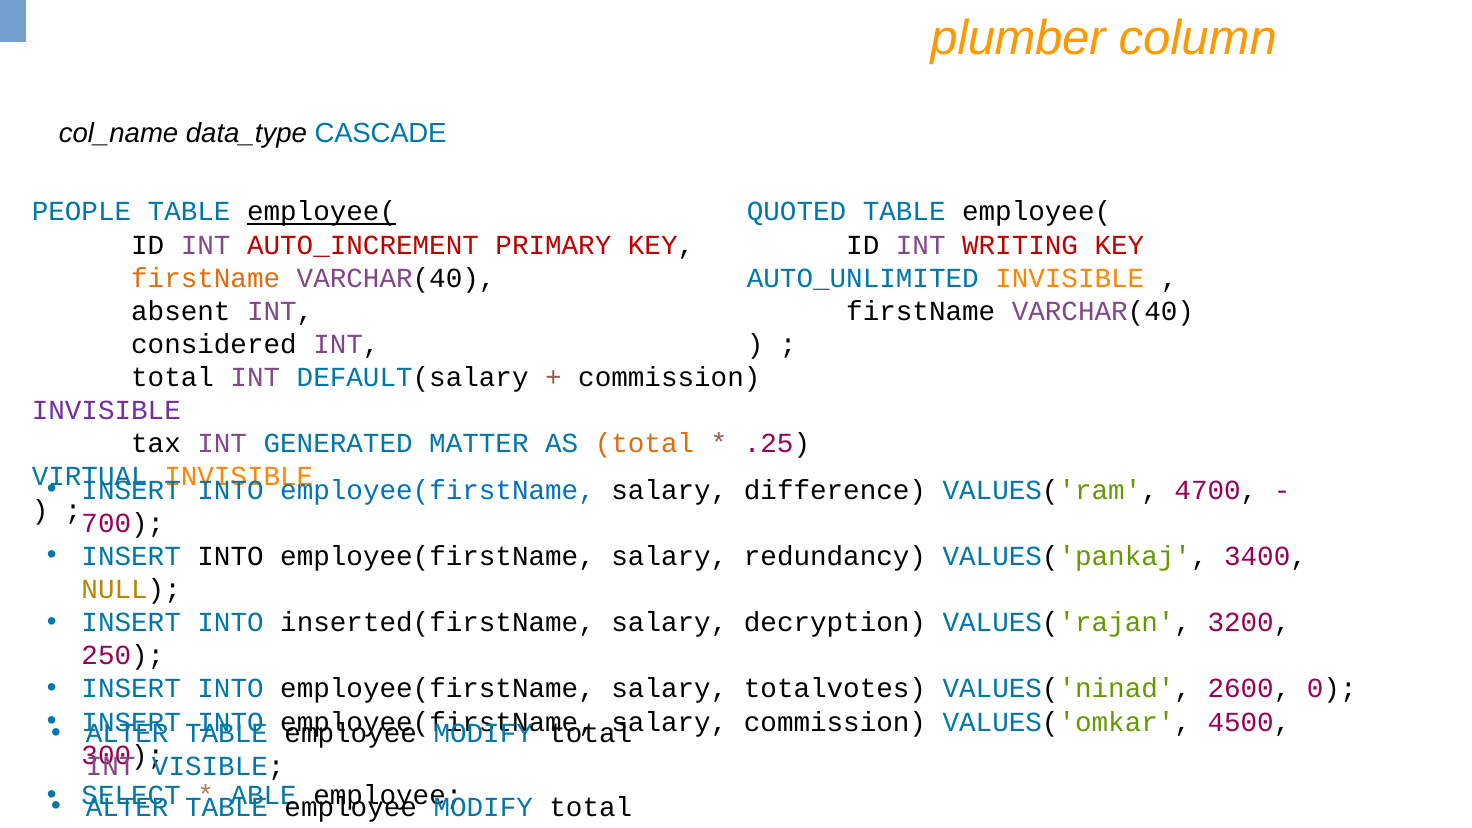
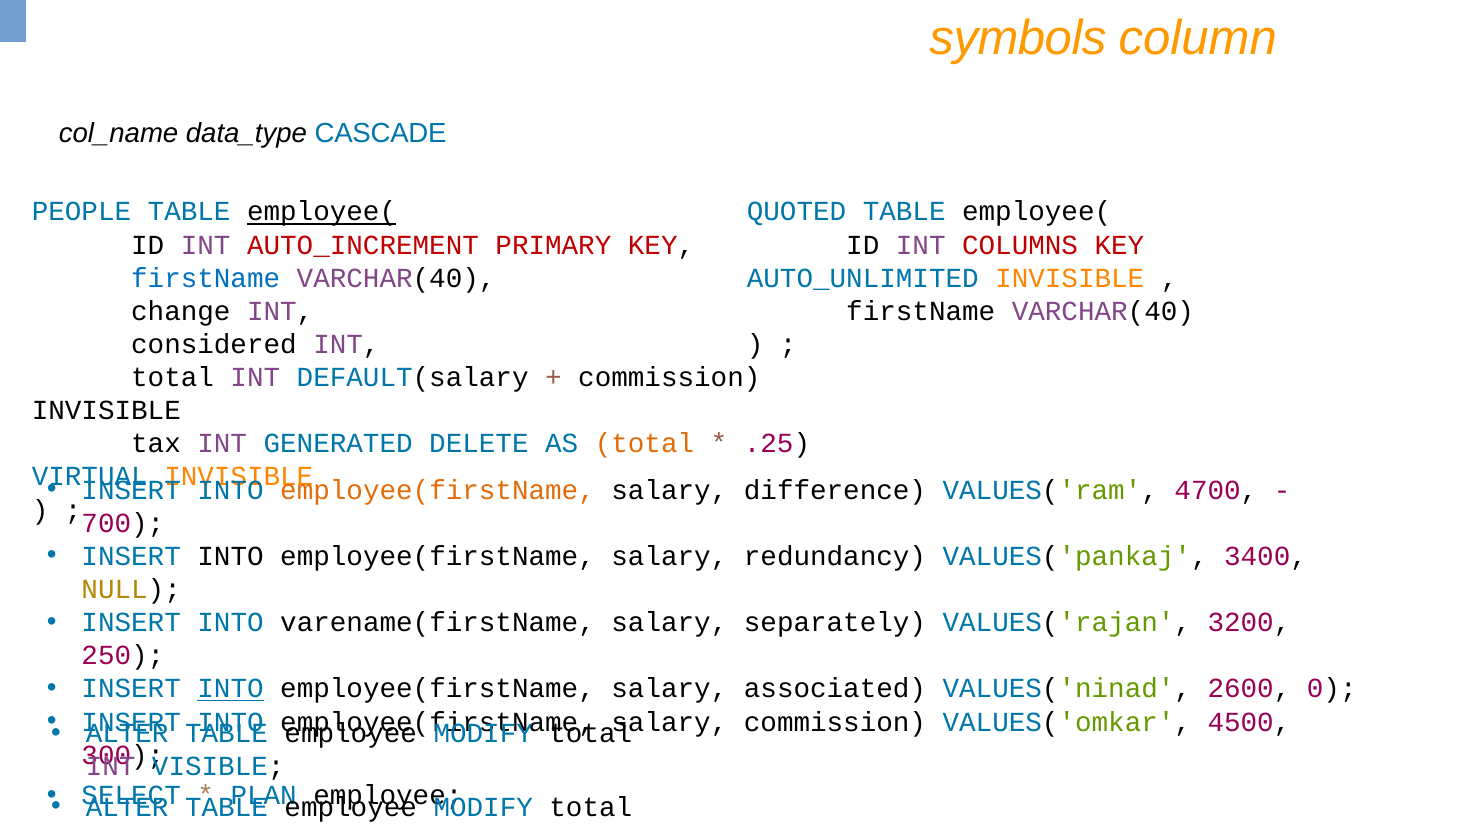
plumber: plumber -> symbols
WRITING: WRITING -> COLUMNS
firstName at (206, 278) colour: orange -> blue
absent: absent -> change
INVISIBLE at (106, 411) colour: purple -> black
MATTER: MATTER -> DELETE
employee(firstName at (438, 490) colour: blue -> orange
inserted(firstName: inserted(firstName -> varename(firstName
decryption: decryption -> separately
INTO at (231, 689) underline: none -> present
totalvotes: totalvotes -> associated
ABLE: ABLE -> PLAN
